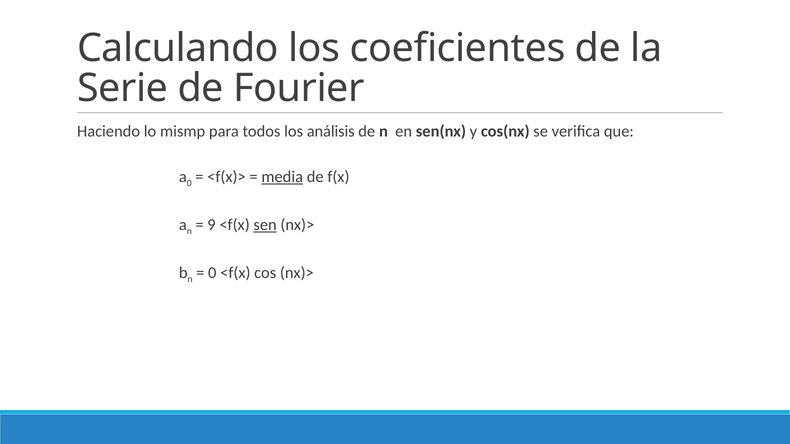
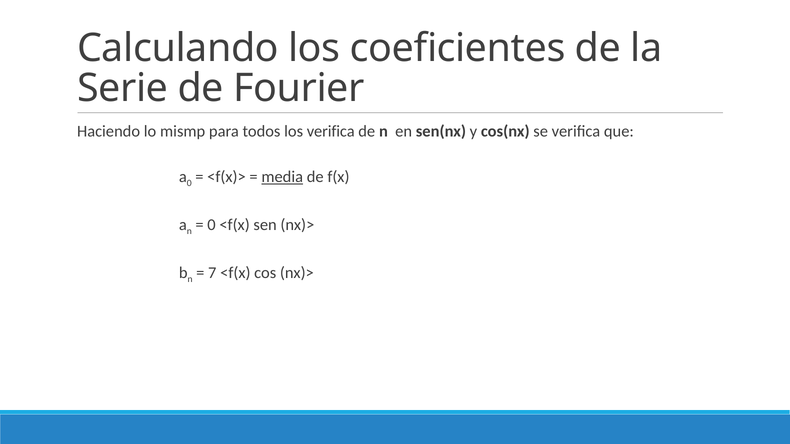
los análisis: análisis -> verifica
9 at (211, 225): 9 -> 0
sen underline: present -> none
0 at (212, 273): 0 -> 7
